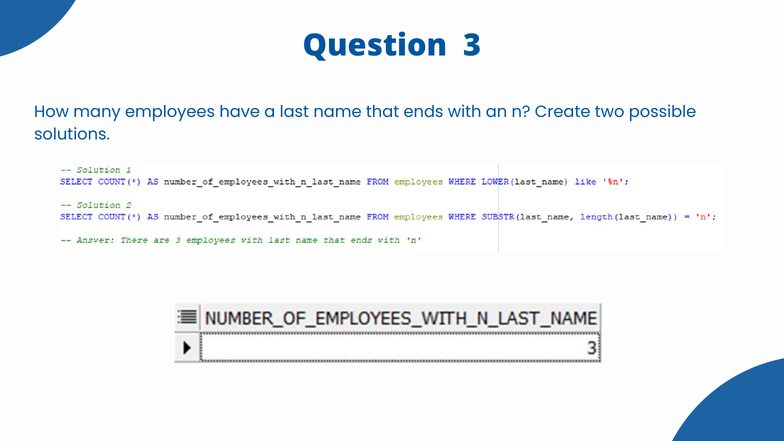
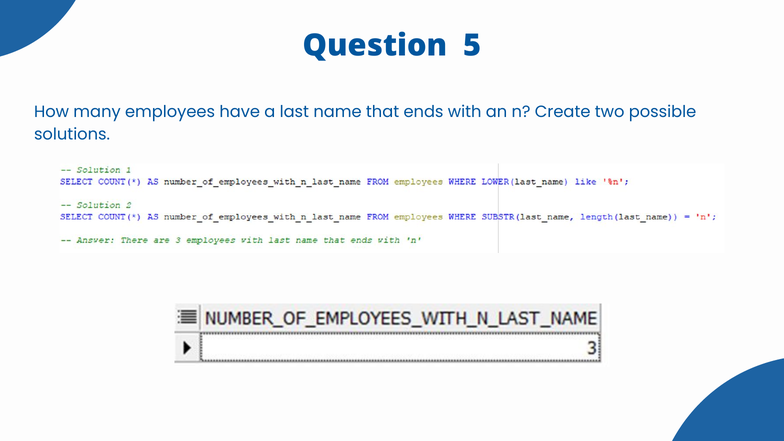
3: 3 -> 5
